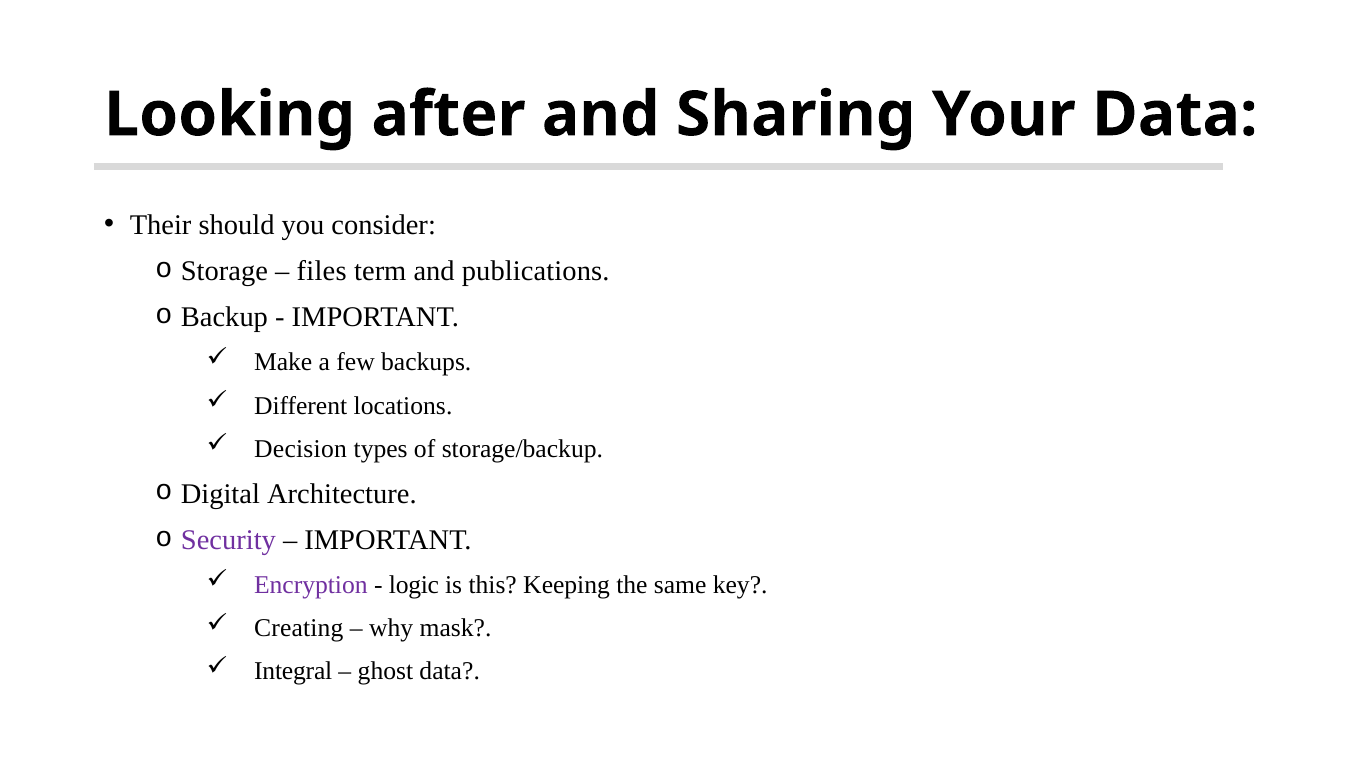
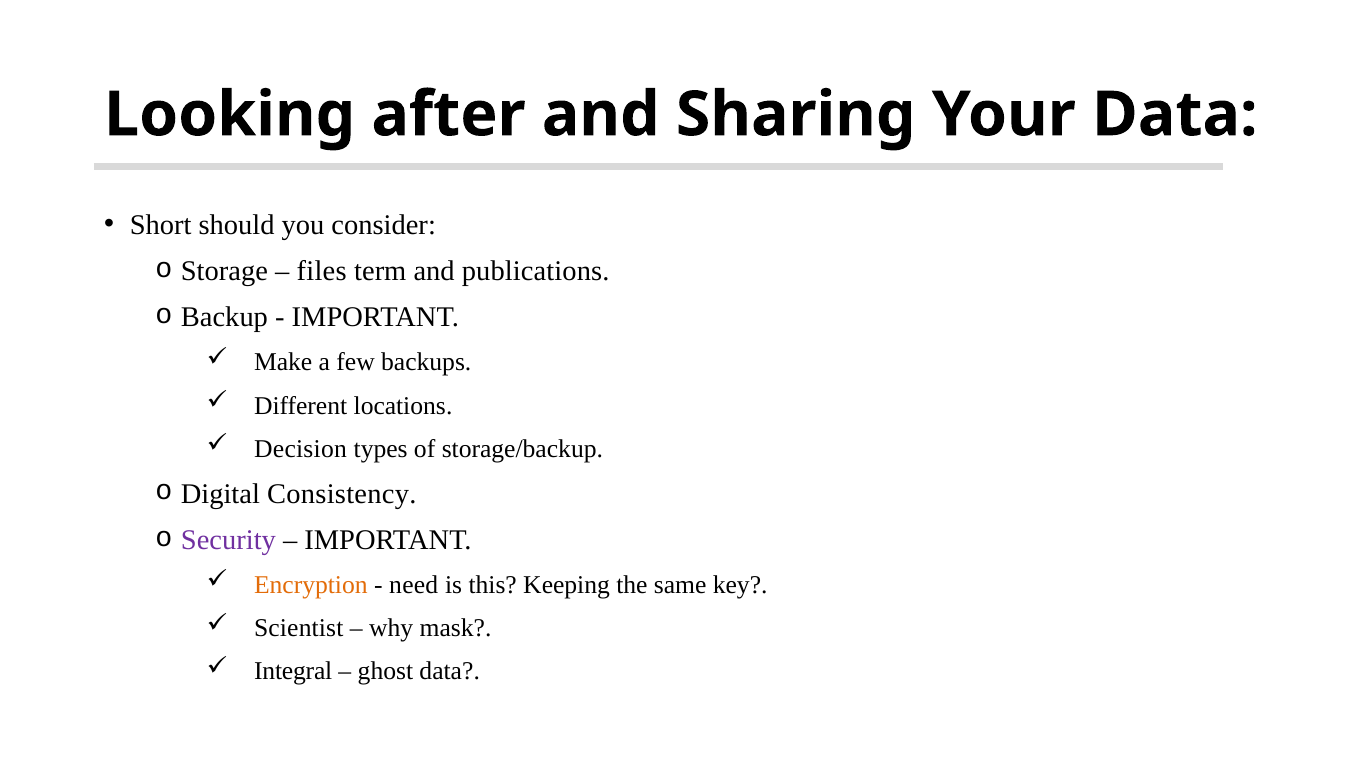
Their: Their -> Short
Architecture: Architecture -> Consistency
Encryption colour: purple -> orange
logic: logic -> need
Creating: Creating -> Scientist
